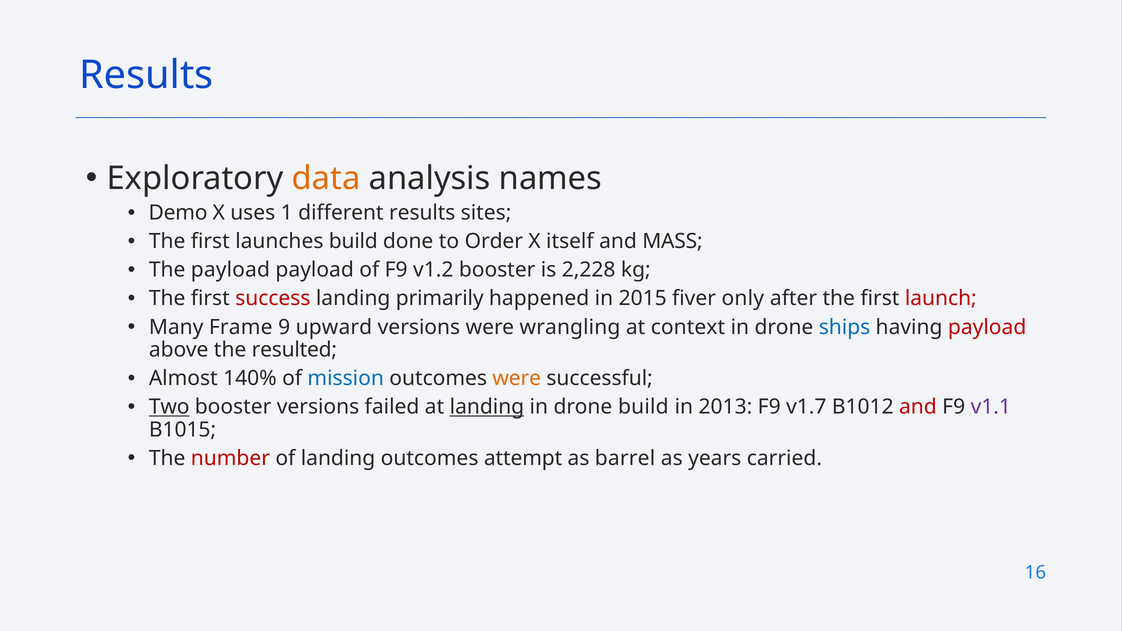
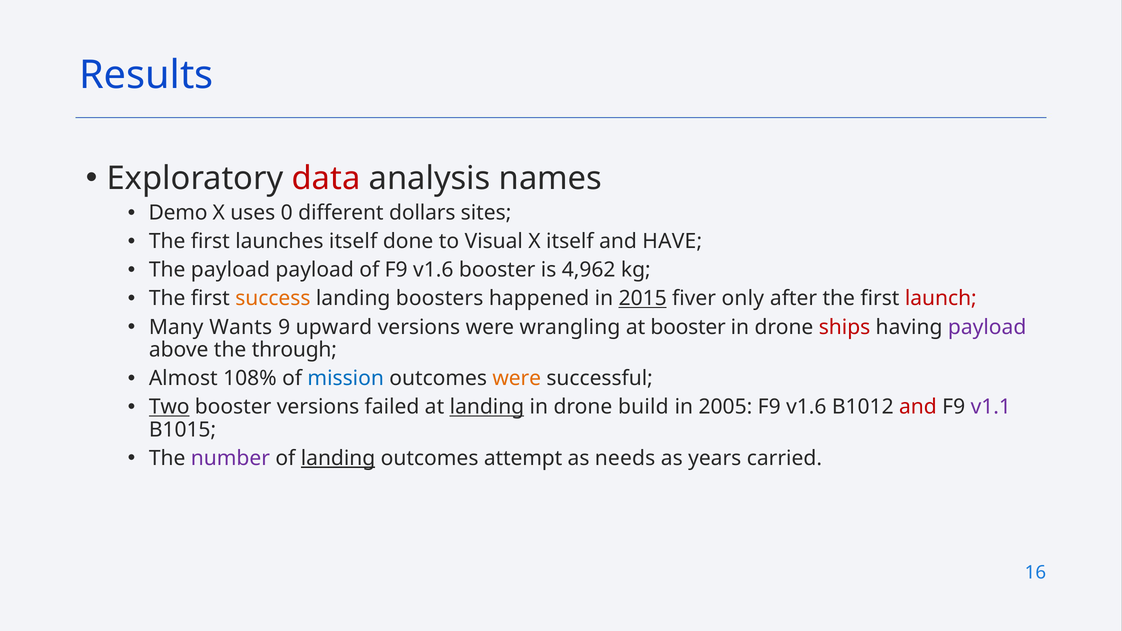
data colour: orange -> red
1: 1 -> 0
different results: results -> dollars
launches build: build -> itself
Order: Order -> Visual
MASS: MASS -> HAVE
of F9 v1.2: v1.2 -> v1.6
2,228: 2,228 -> 4,962
success colour: red -> orange
primarily: primarily -> boosters
2015 underline: none -> present
Frame: Frame -> Wants
at context: context -> booster
ships colour: blue -> red
payload at (987, 327) colour: red -> purple
resulted: resulted -> through
140%: 140% -> 108%
2013: 2013 -> 2005
v1.7 at (806, 407): v1.7 -> v1.6
number colour: red -> purple
landing at (338, 458) underline: none -> present
barrel: barrel -> needs
